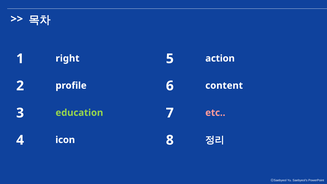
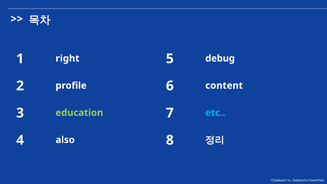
action: action -> debug
etc colour: pink -> light blue
icon: icon -> also
